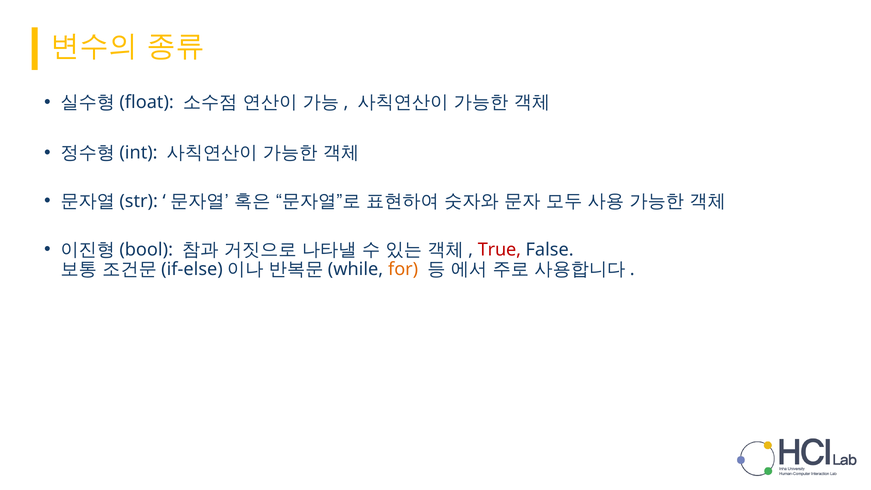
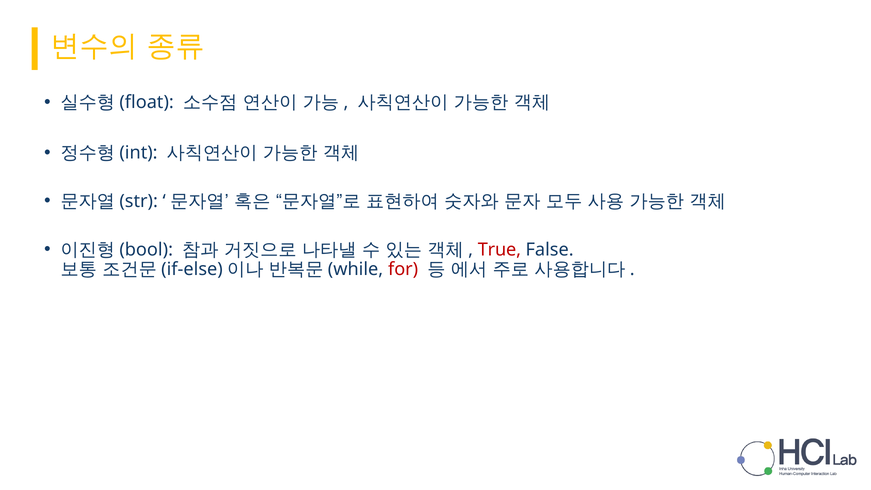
for colour: orange -> red
